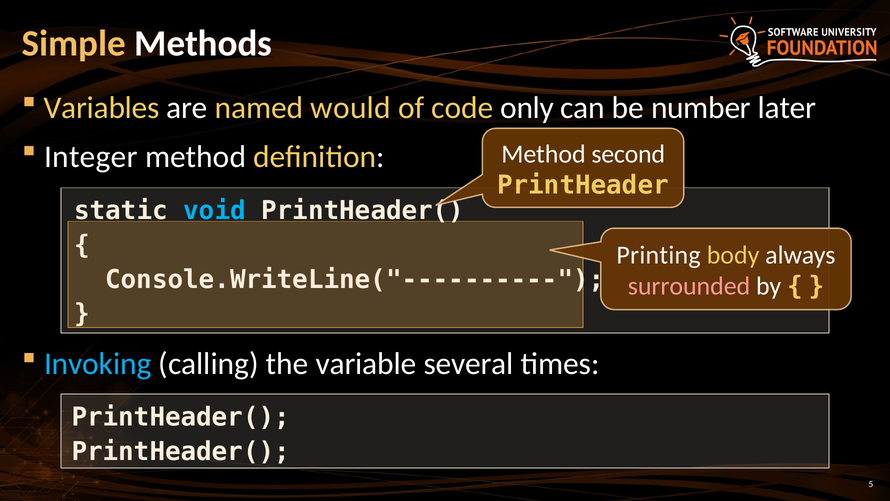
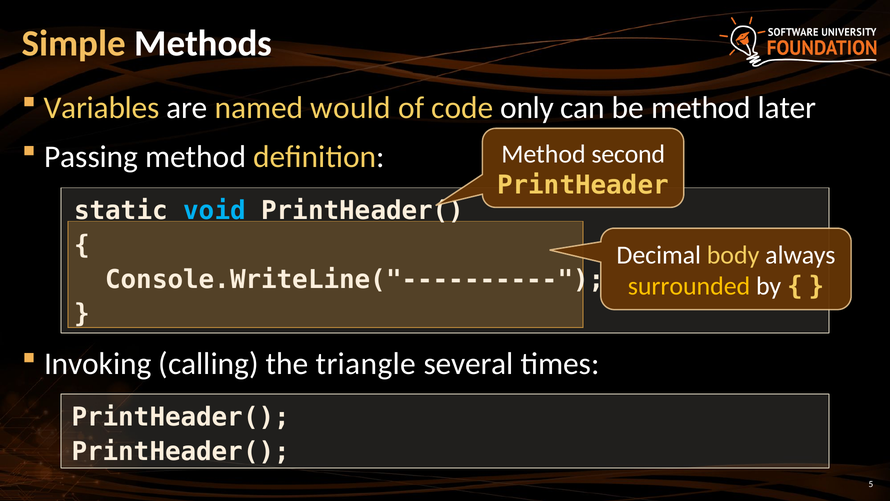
be number: number -> method
Integer: Integer -> Passing
Printing: Printing -> Decimal
surrounded colour: pink -> yellow
Invoking colour: light blue -> white
variable: variable -> triangle
